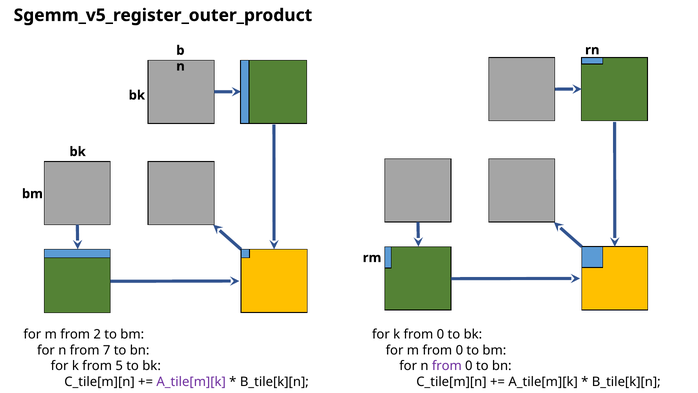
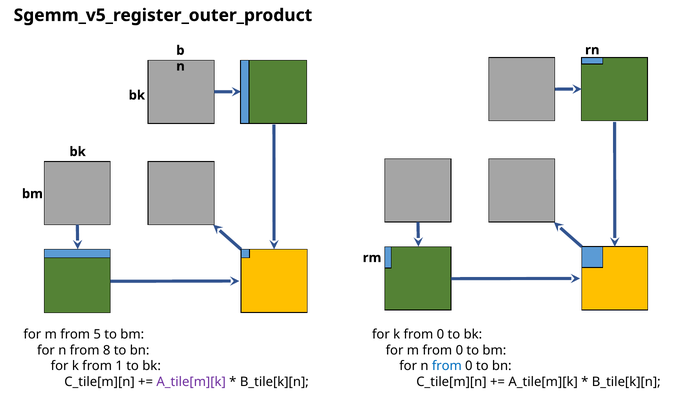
2: 2 -> 5
7: 7 -> 8
5: 5 -> 1
from at (447, 366) colour: purple -> blue
